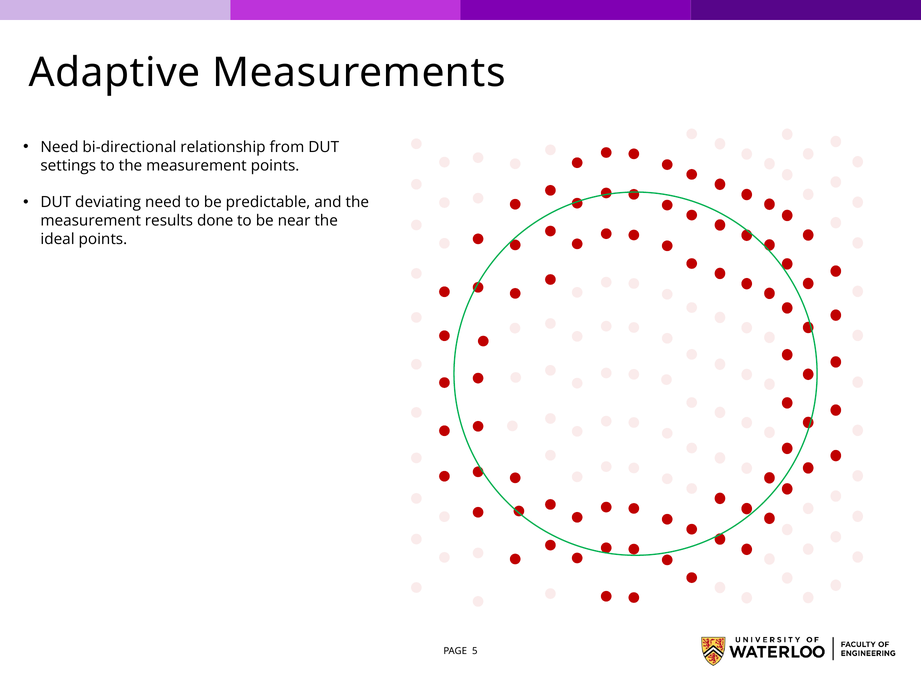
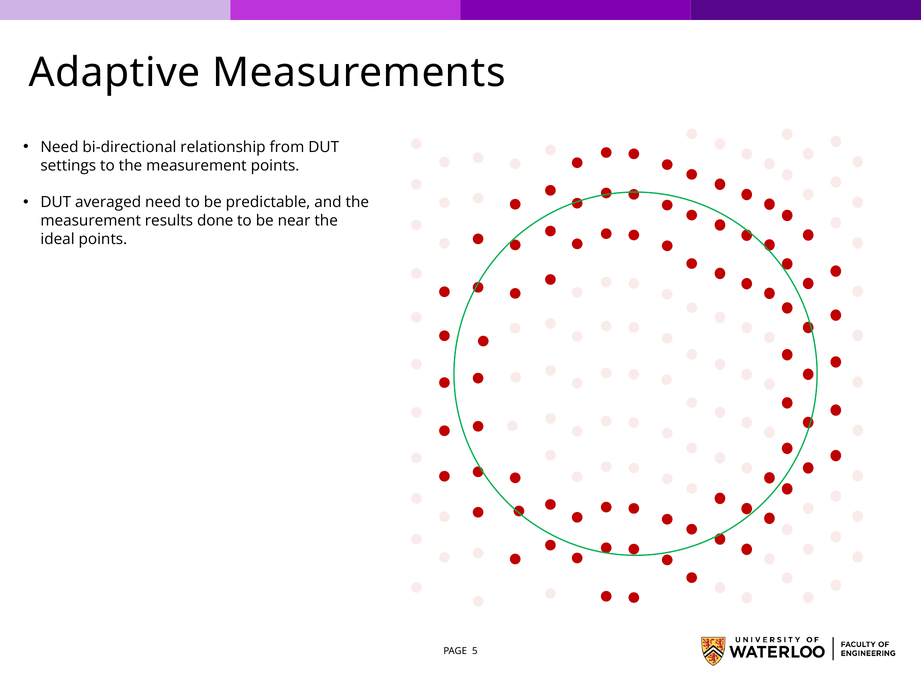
deviating: deviating -> averaged
